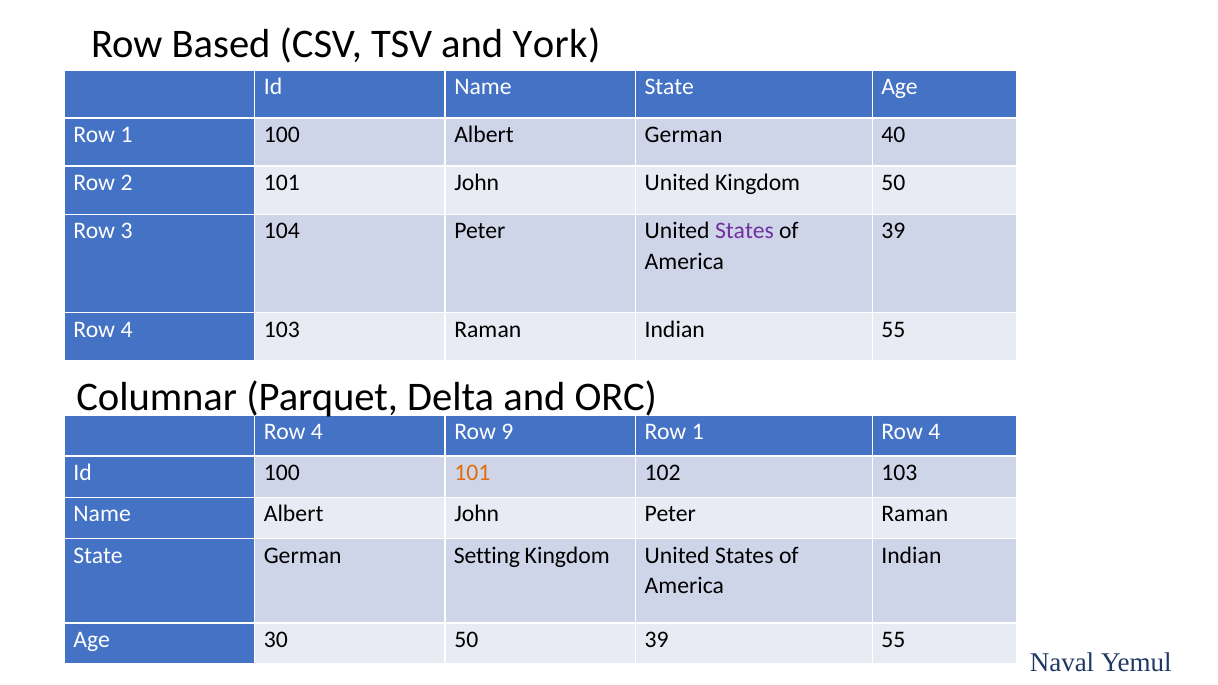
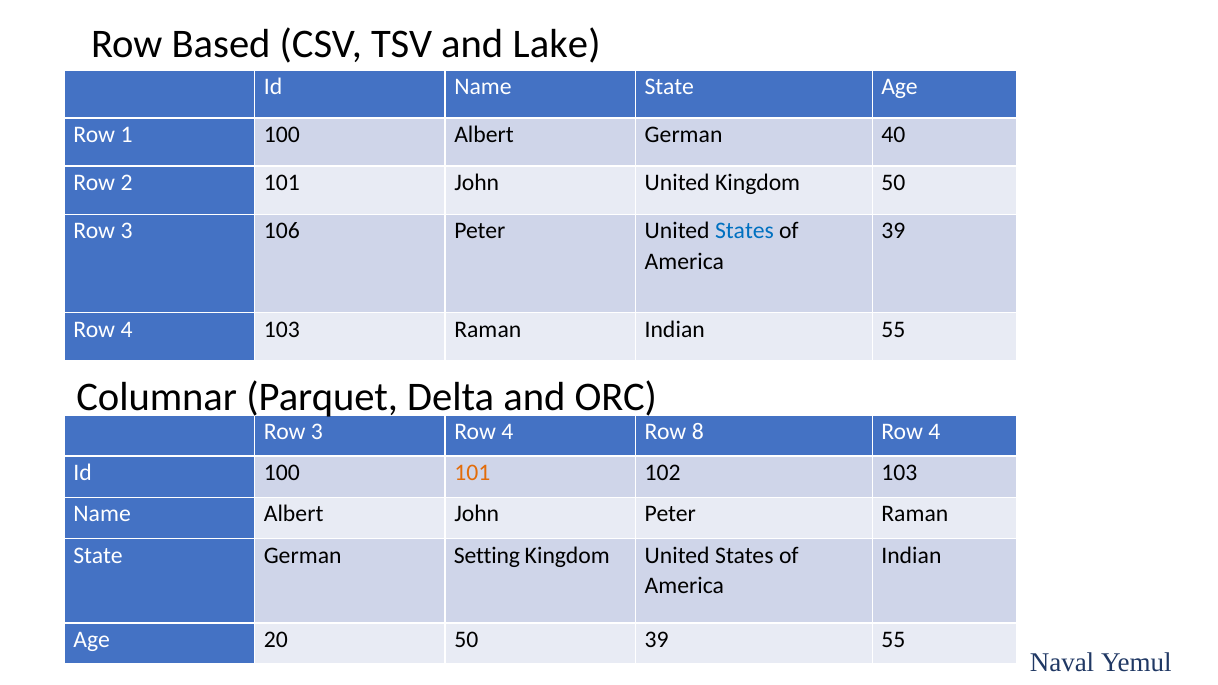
York: York -> Lake
104: 104 -> 106
States at (744, 231) colour: purple -> blue
4 at (317, 432): 4 -> 3
9 at (507, 432): 9 -> 4
1 at (698, 432): 1 -> 8
30: 30 -> 20
